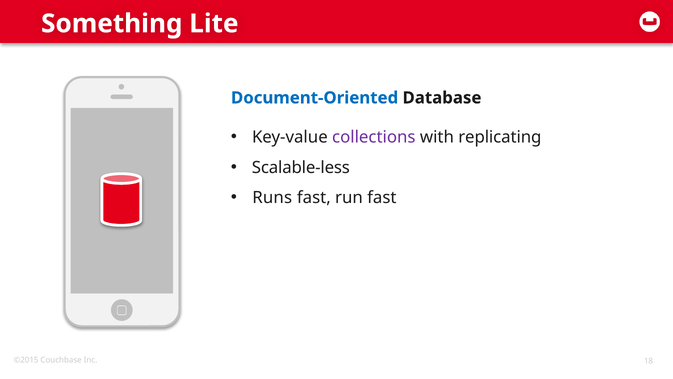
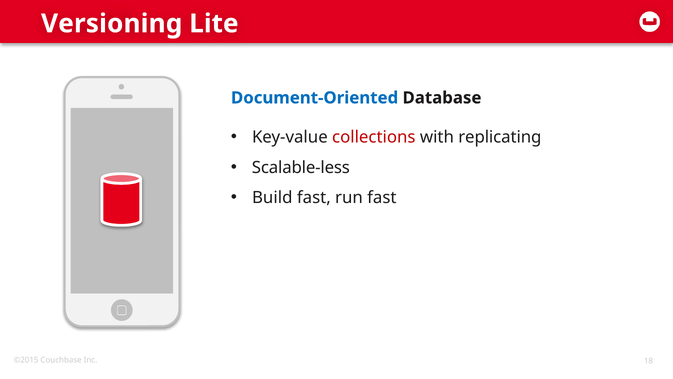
Something: Something -> Versioning
collections colour: purple -> red
Runs: Runs -> Build
